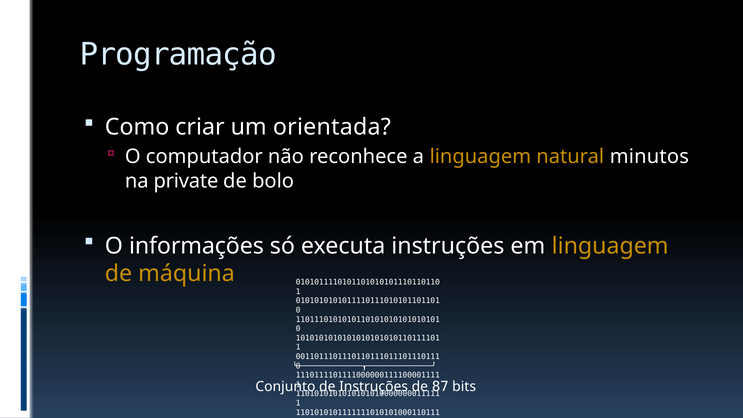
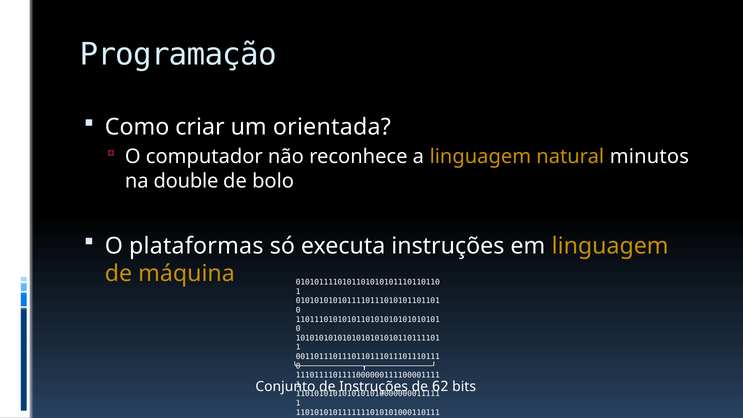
private: private -> double
informações: informações -> plataformas
87: 87 -> 62
